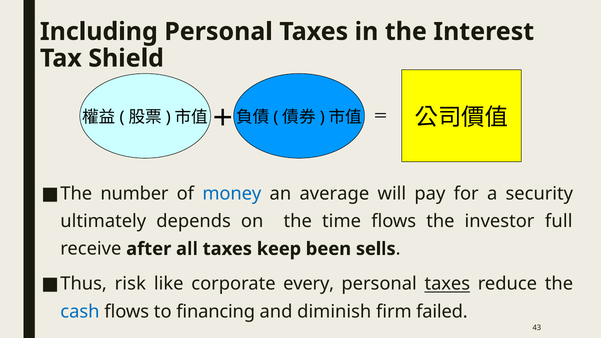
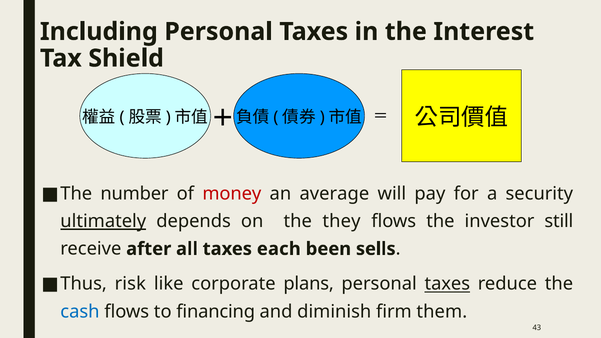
money colour: blue -> red
ultimately underline: none -> present
time: time -> they
full: full -> still
keep: keep -> each
every: every -> plans
failed: failed -> them
